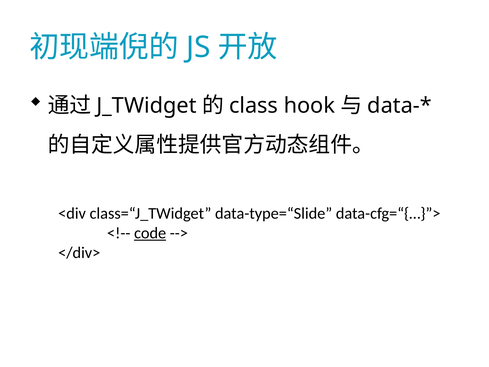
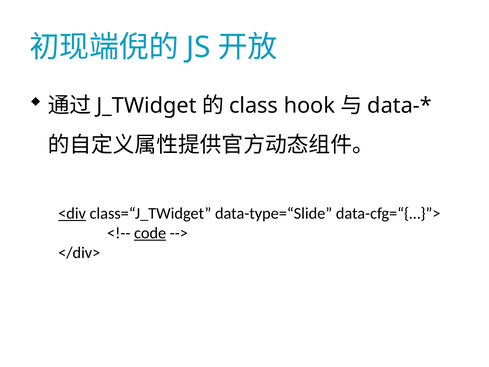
<div underline: none -> present
